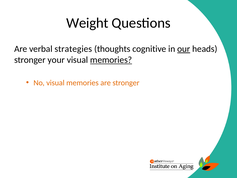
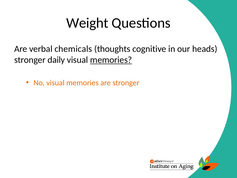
strategies: strategies -> chemicals
our underline: present -> none
your: your -> daily
